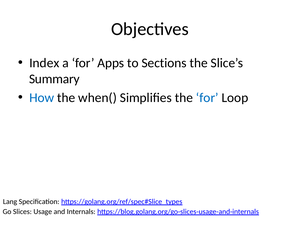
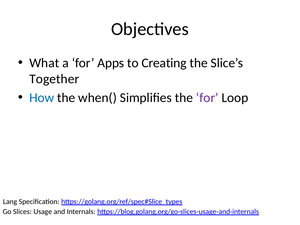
Index: Index -> What
Sections: Sections -> Creating
Summary: Summary -> Together
for at (207, 98) colour: blue -> purple
